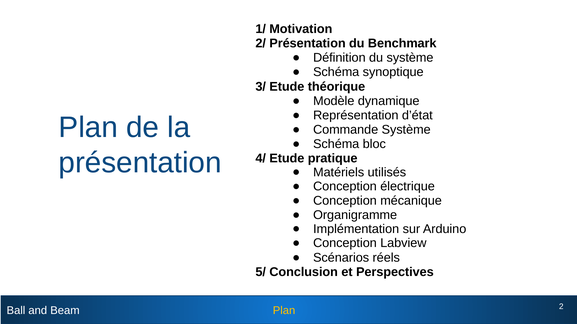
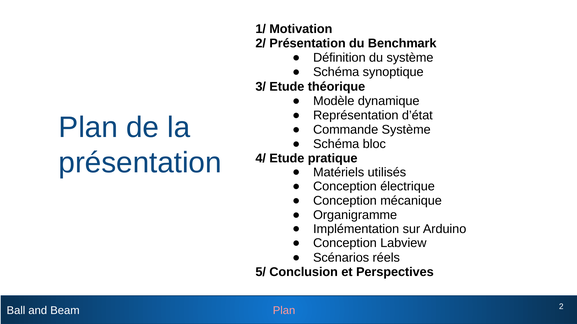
Plan at (284, 311) colour: yellow -> pink
